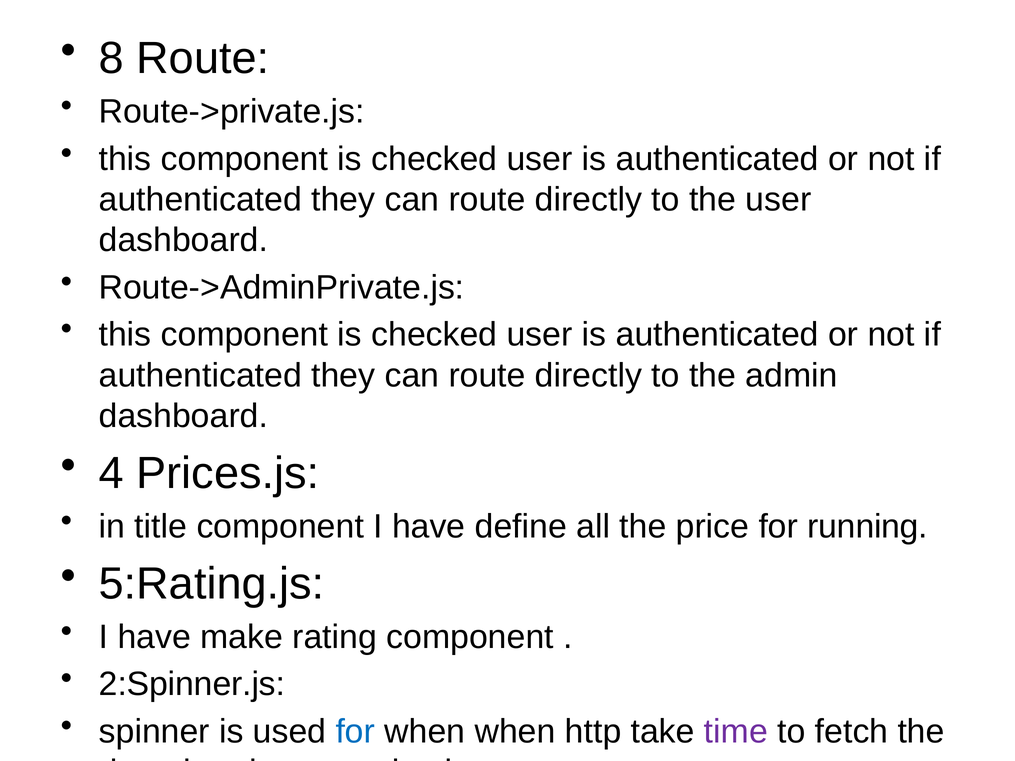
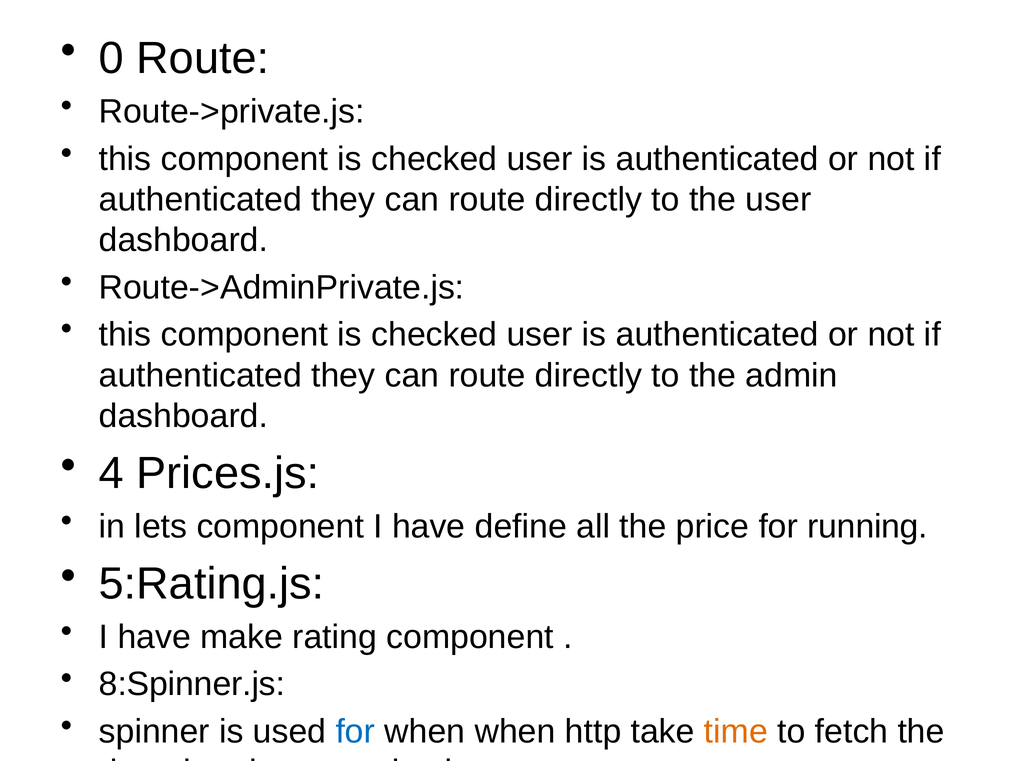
8: 8 -> 0
title: title -> lets
2:Spinner.js: 2:Spinner.js -> 8:Spinner.js
time colour: purple -> orange
